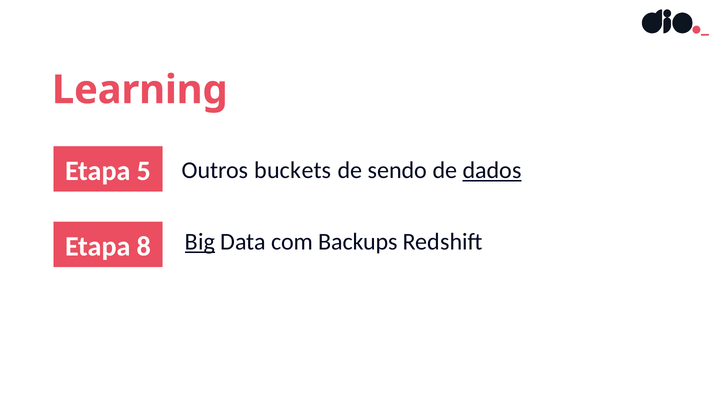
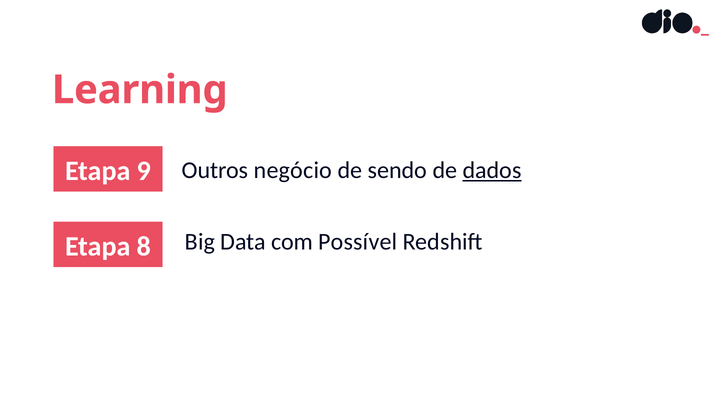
5: 5 -> 9
buckets: buckets -> negócio
Big underline: present -> none
Backups: Backups -> Possível
